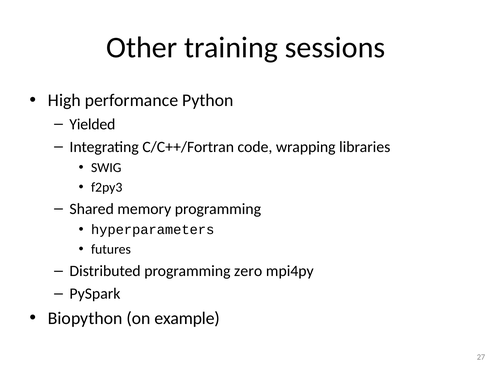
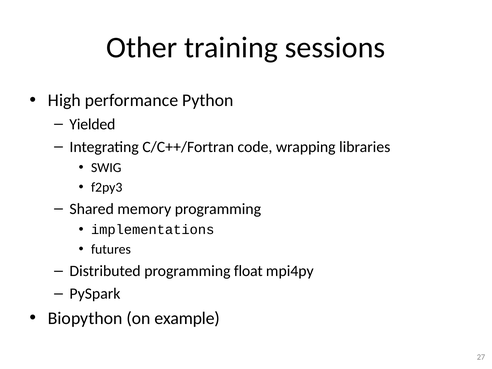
hyperparameters: hyperparameters -> implementations
zero: zero -> float
